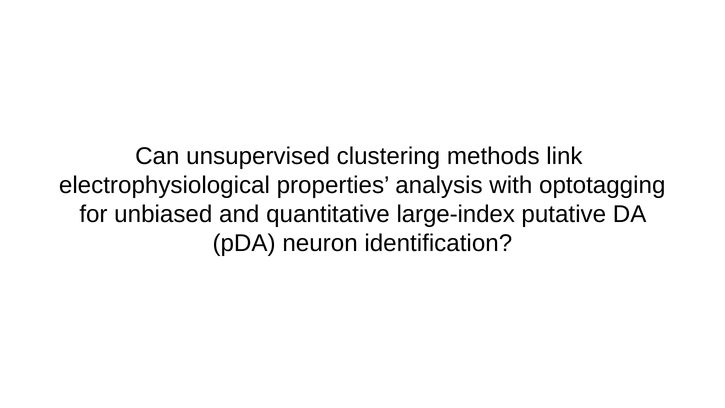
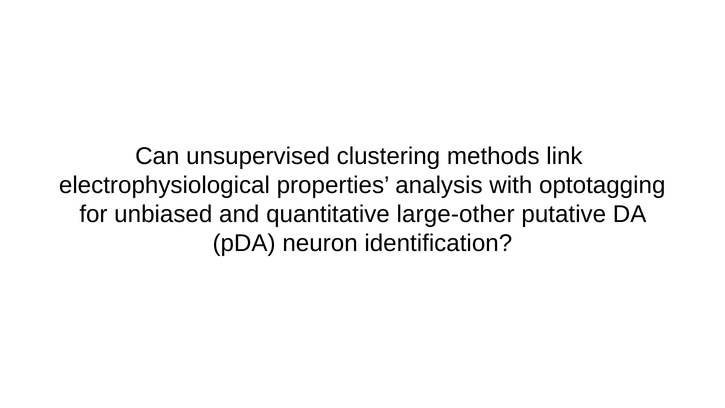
large-index: large-index -> large-other
